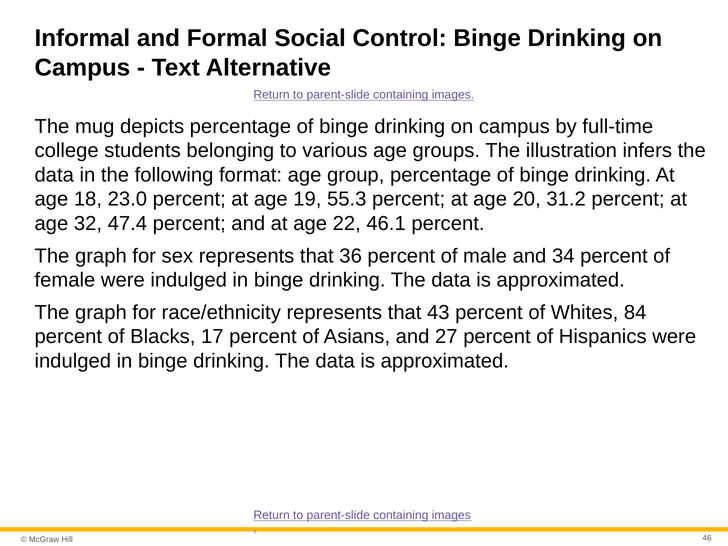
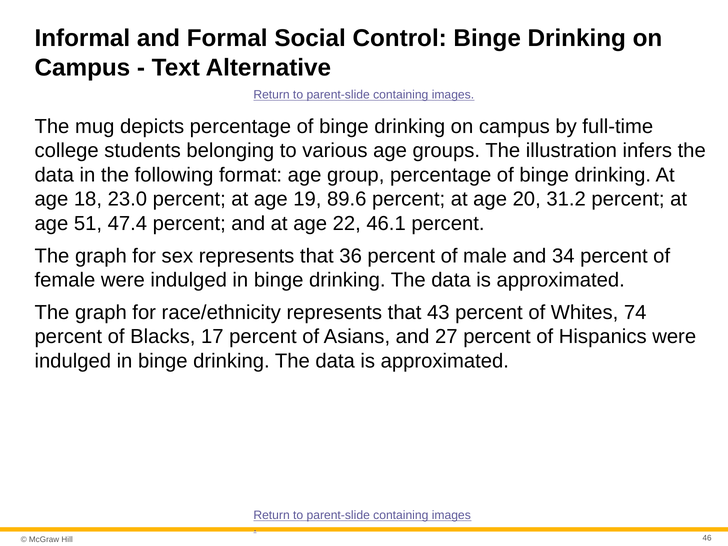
55.3: 55.3 -> 89.6
32: 32 -> 51
84: 84 -> 74
